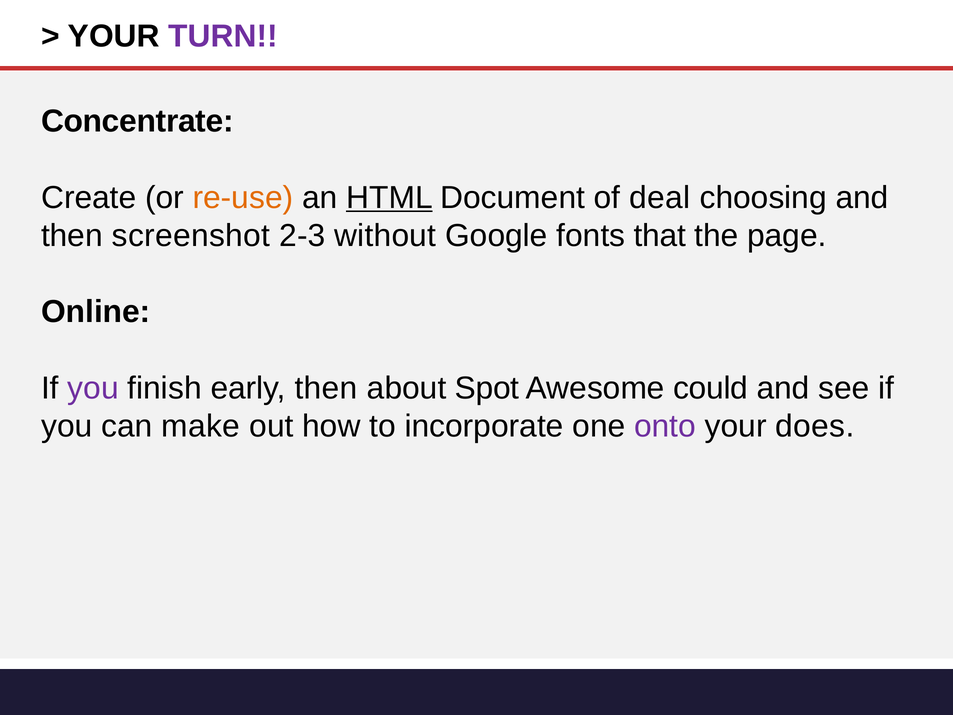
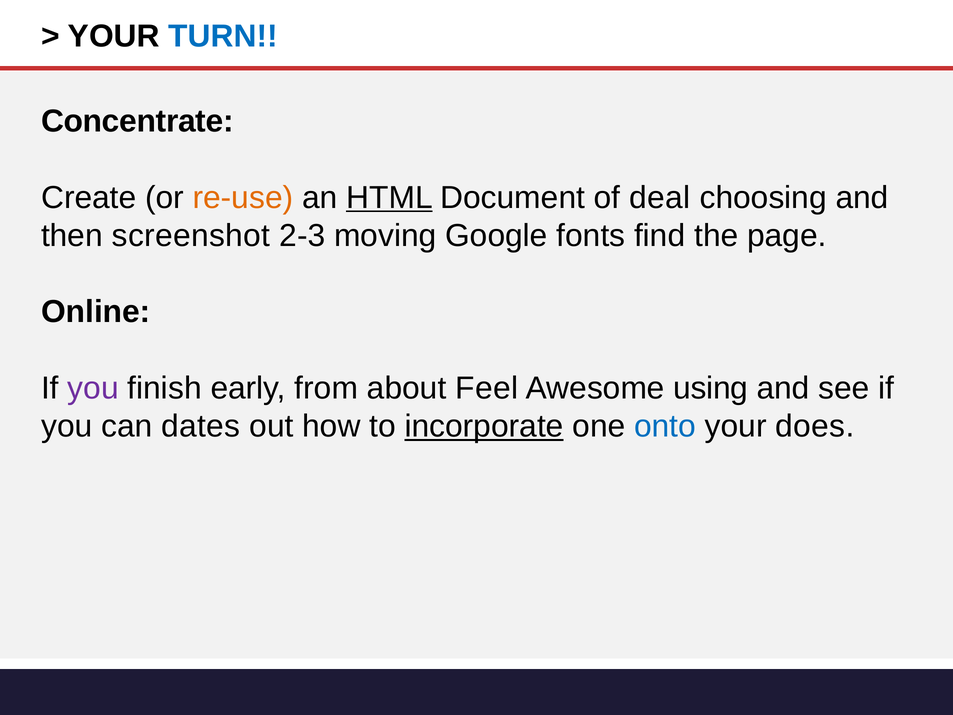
TURN colour: purple -> blue
without: without -> moving
that: that -> find
early then: then -> from
Spot: Spot -> Feel
could: could -> using
make: make -> dates
incorporate underline: none -> present
onto colour: purple -> blue
